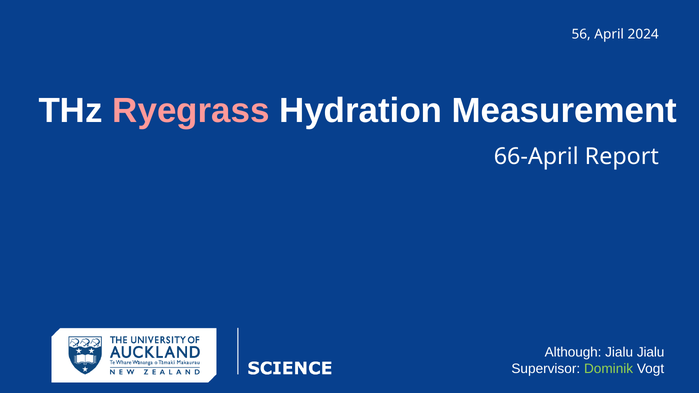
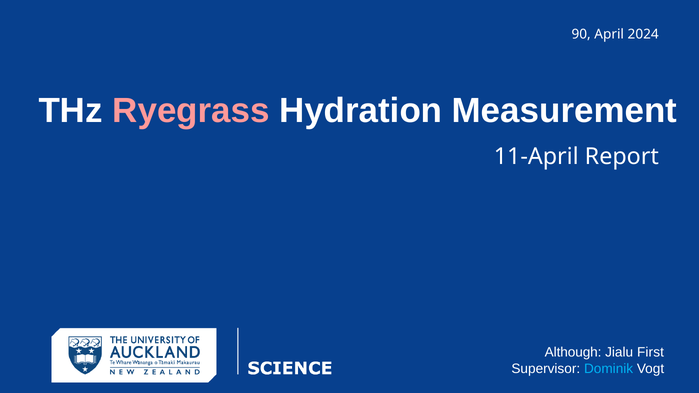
56: 56 -> 90
66-April: 66-April -> 11-April
Jialu Jialu: Jialu -> First
Dominik colour: light green -> light blue
